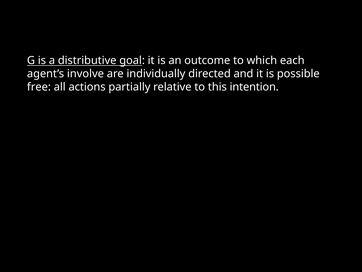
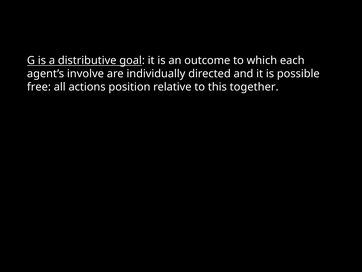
partially: partially -> position
intention: intention -> together
